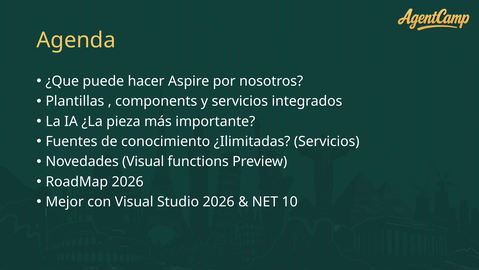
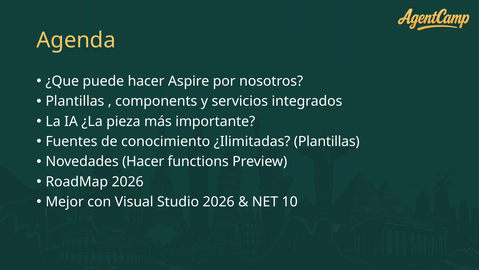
¿Ilimitadas Servicios: Servicios -> Plantillas
Novedades Visual: Visual -> Hacer
